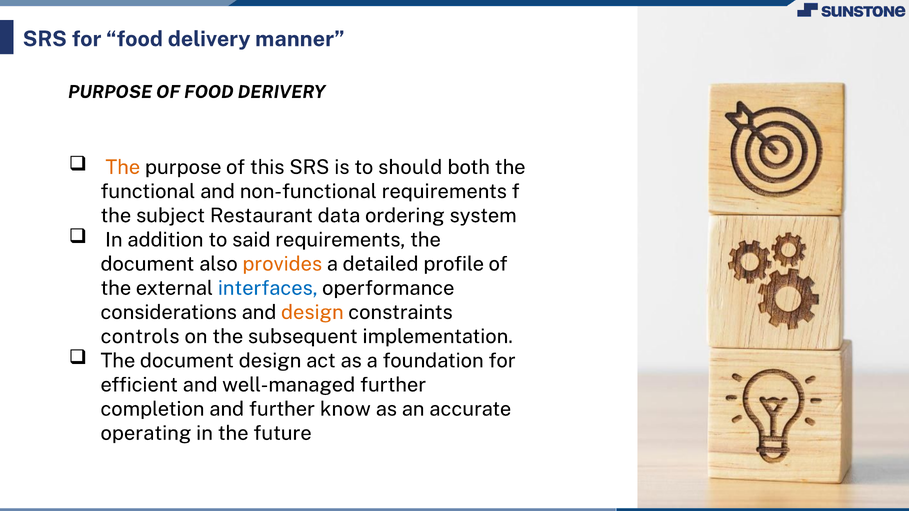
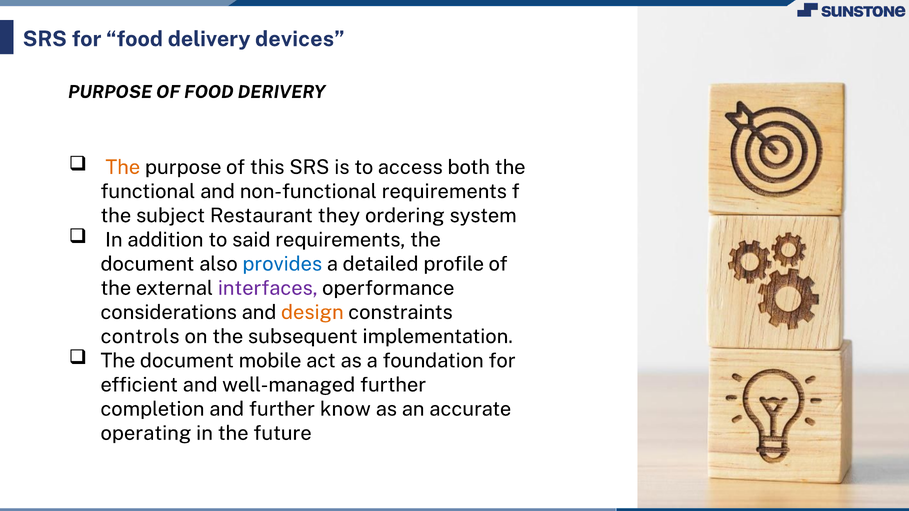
manner: manner -> devices
should: should -> access
data: data -> they
provides colour: orange -> blue
interfaces colour: blue -> purple
document design: design -> mobile
